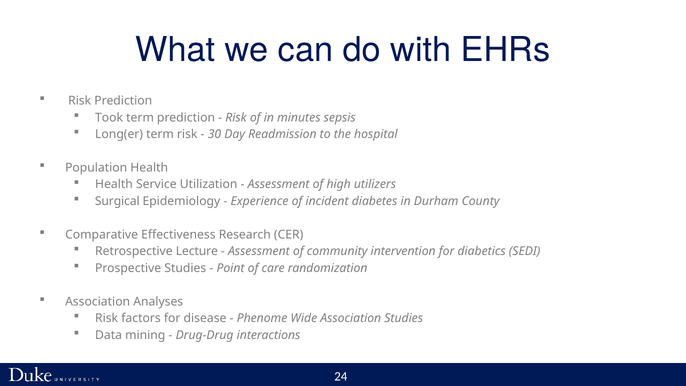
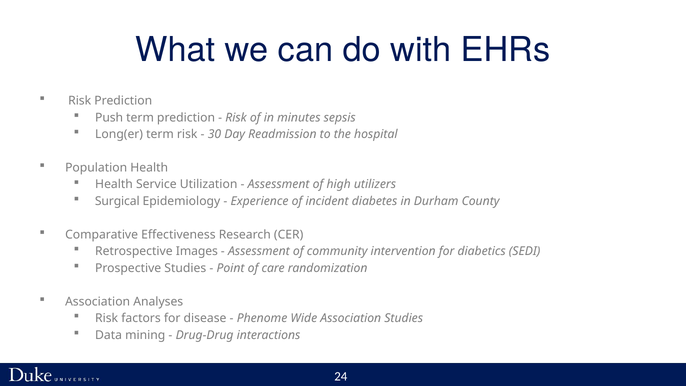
Took: Took -> Push
Lecture: Lecture -> Images
